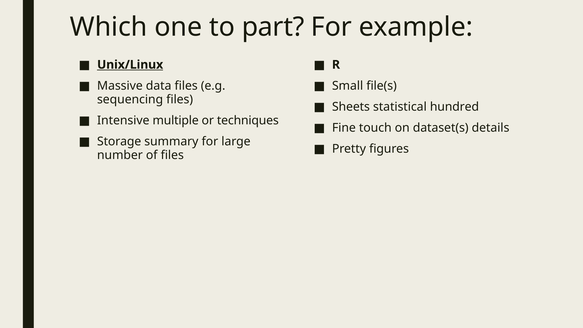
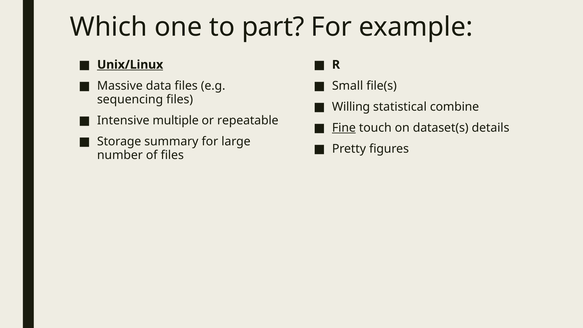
Sheets: Sheets -> Willing
hundred: hundred -> combine
techniques: techniques -> repeatable
Fine underline: none -> present
